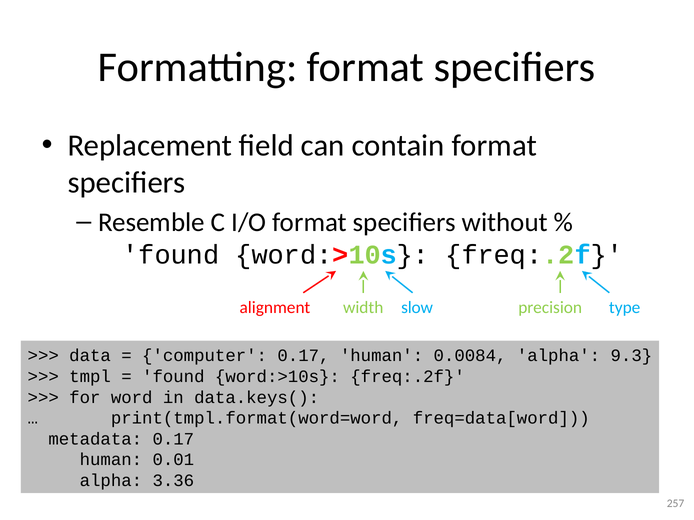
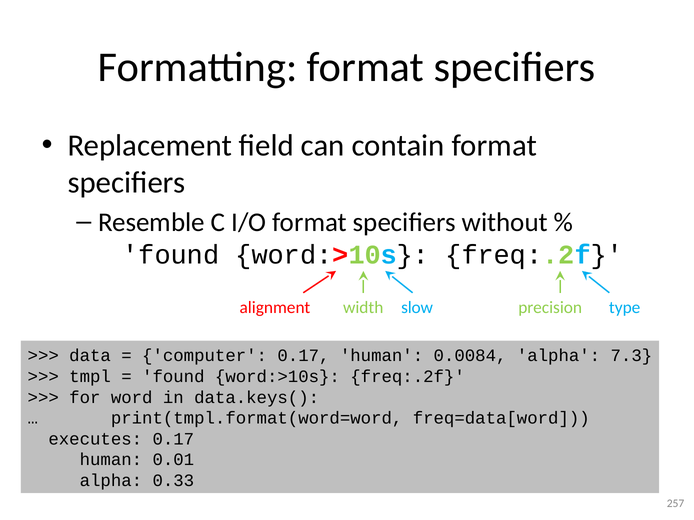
9.3: 9.3 -> 7.3
metadata: metadata -> executes
3.36: 3.36 -> 0.33
